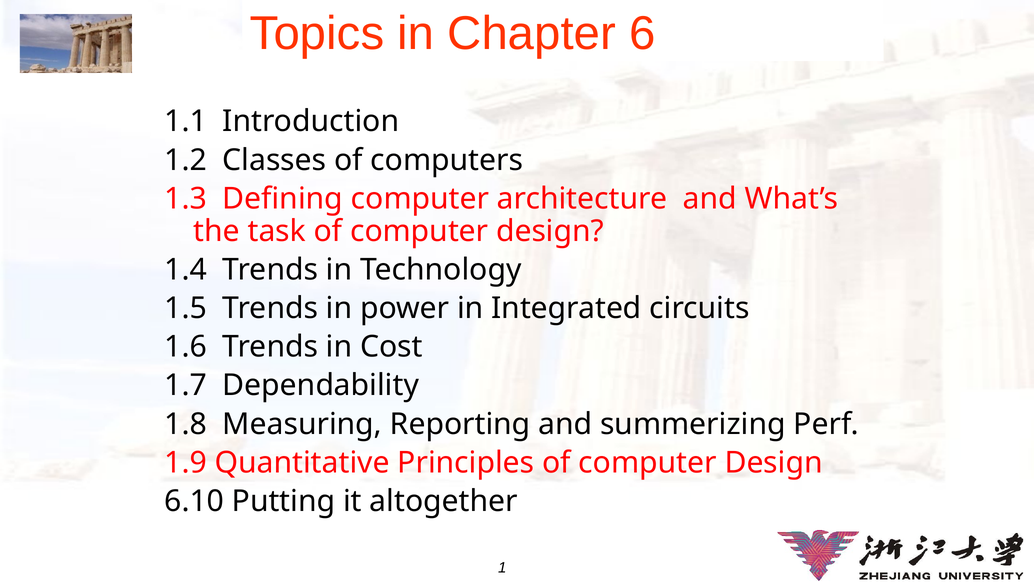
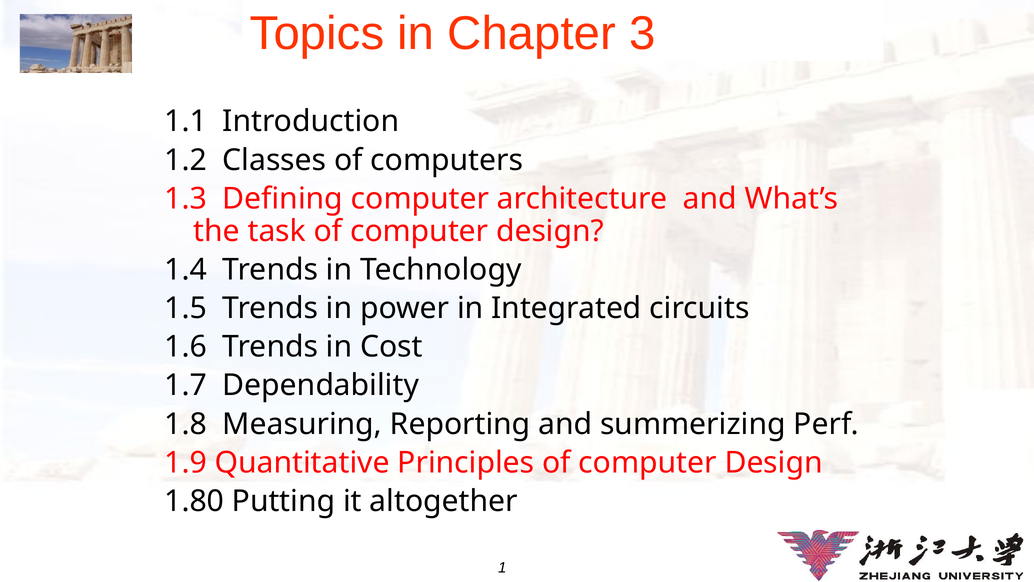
6: 6 -> 3
6.10: 6.10 -> 1.80
